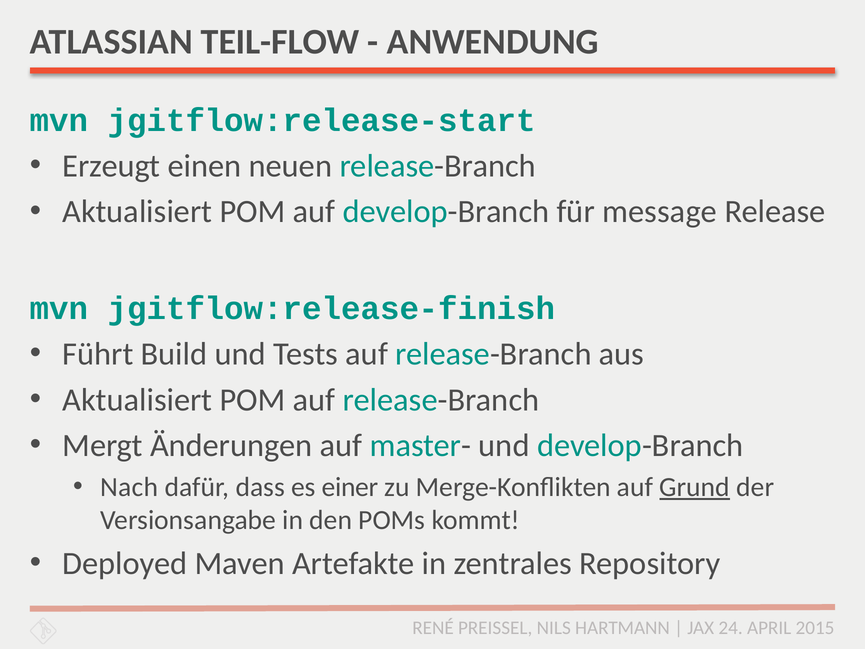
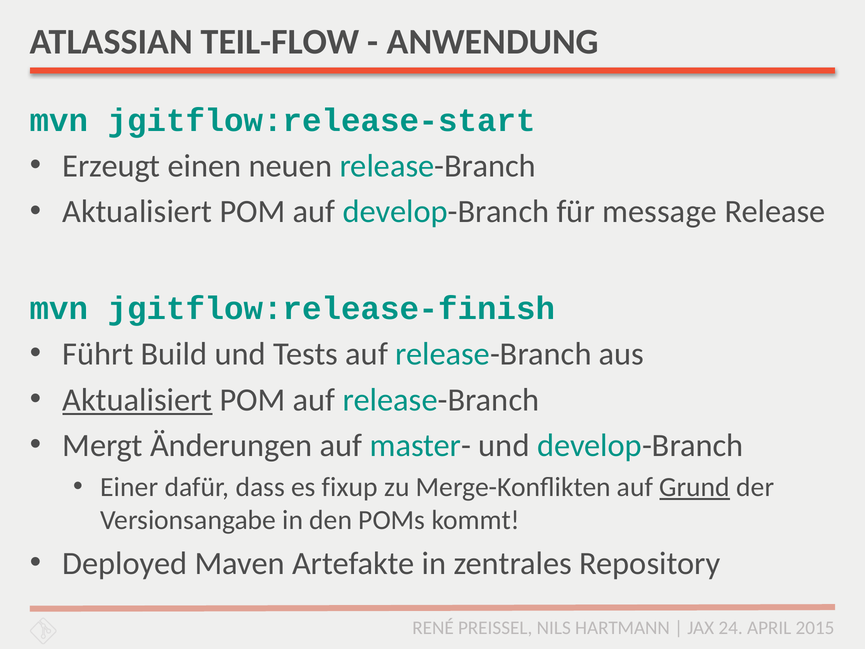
Aktualisiert at (137, 400) underline: none -> present
Nach: Nach -> Einer
einer: einer -> fixup
